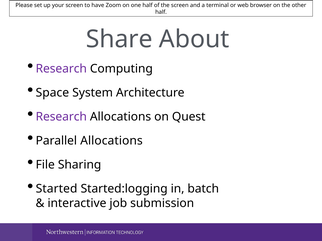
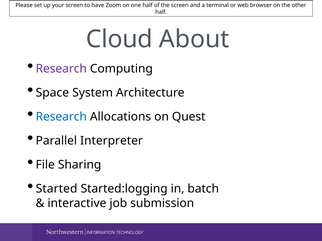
Share: Share -> Cloud
Research at (61, 117) colour: purple -> blue
Parallel Allocations: Allocations -> Interpreter
